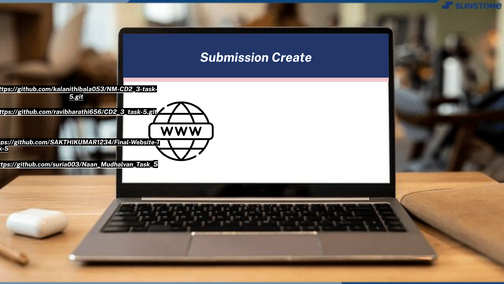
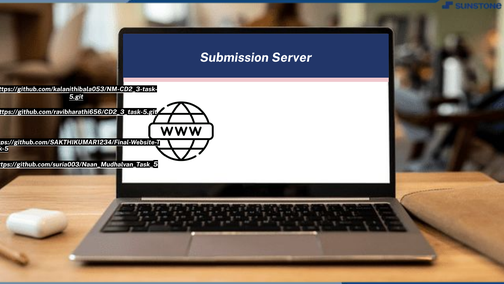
Create: Create -> Server
